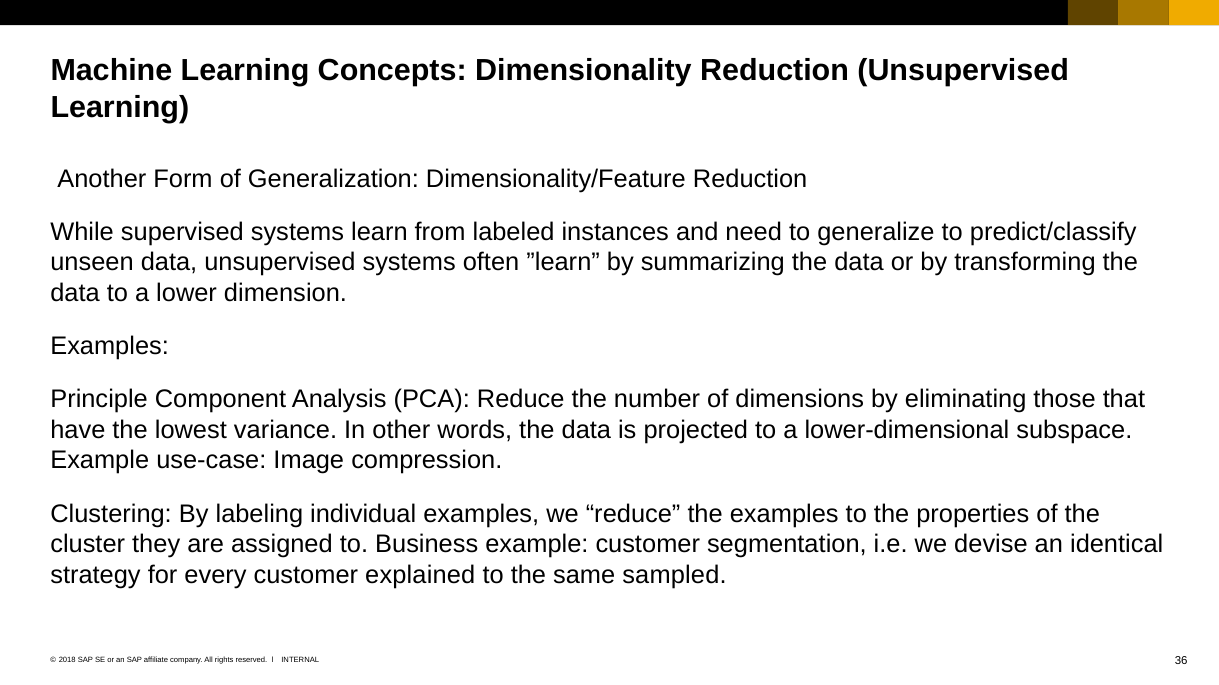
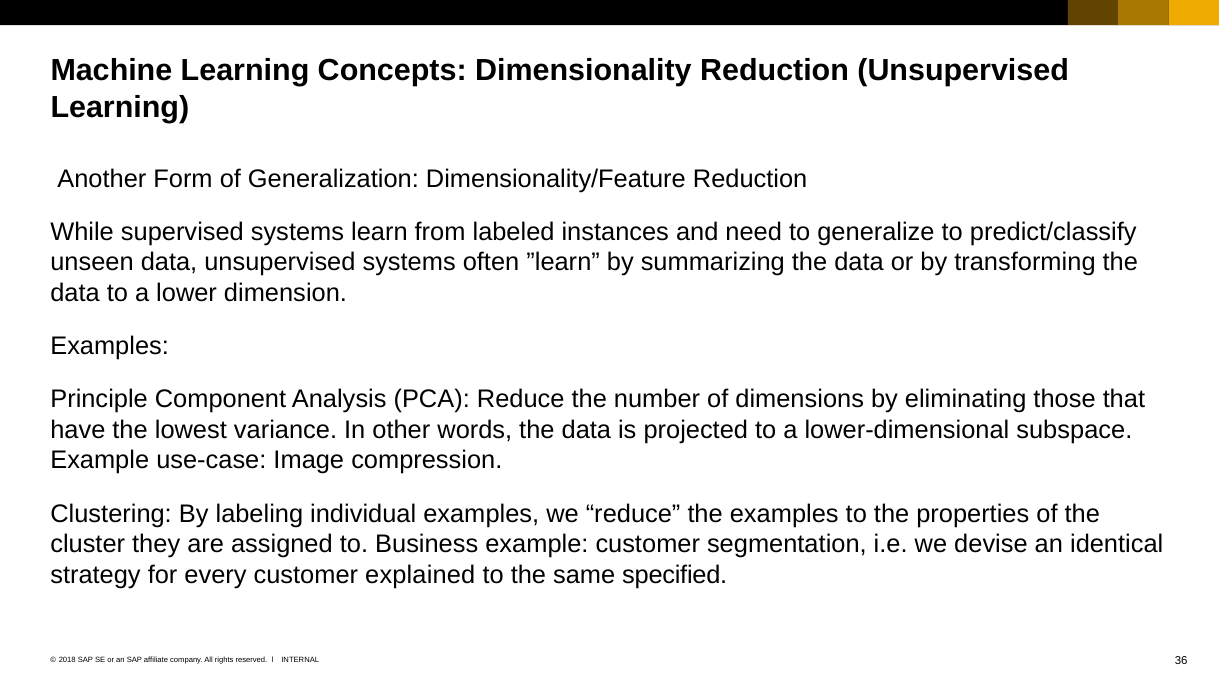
sampled: sampled -> specified
